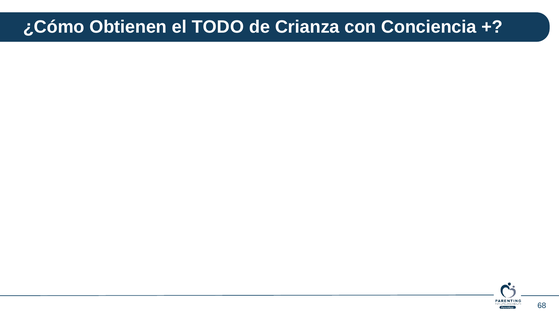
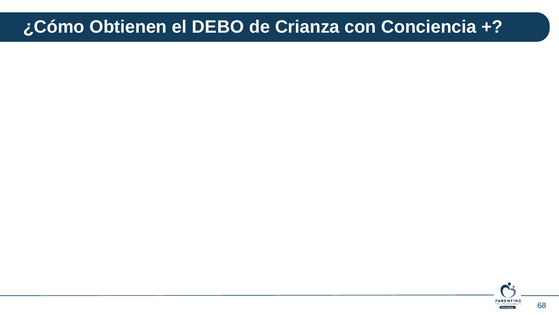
TODO: TODO -> DEBO
